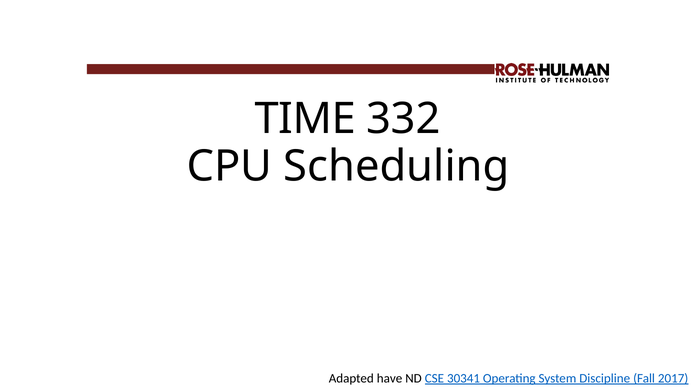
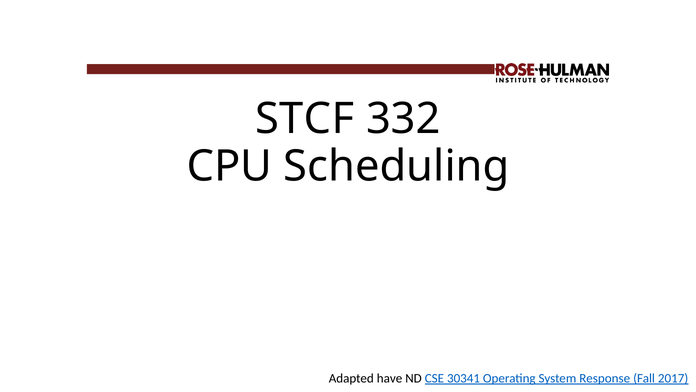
TIME: TIME -> STCF
Discipline: Discipline -> Response
